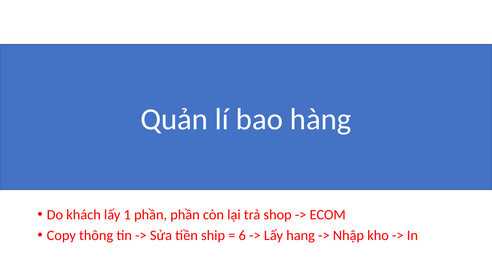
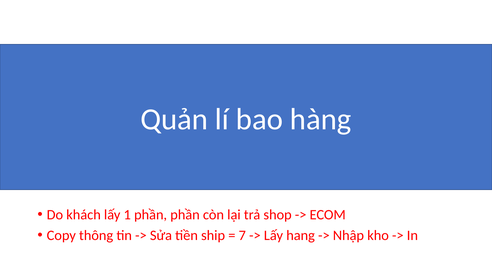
6: 6 -> 7
